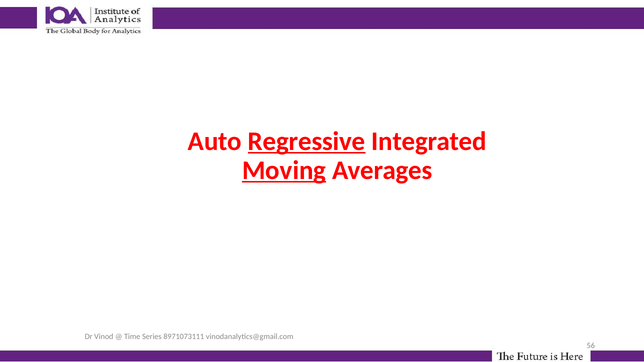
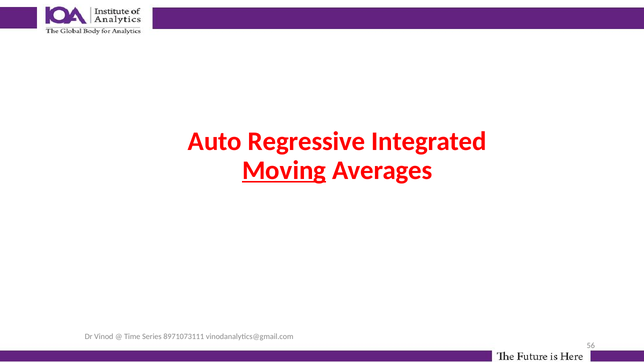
Regressive underline: present -> none
